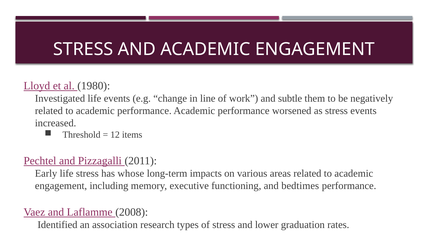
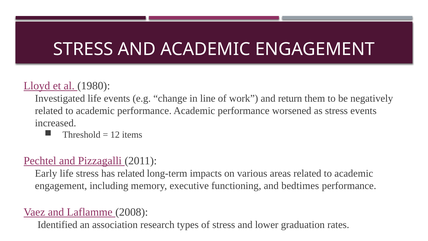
subtle: subtle -> return
has whose: whose -> related
